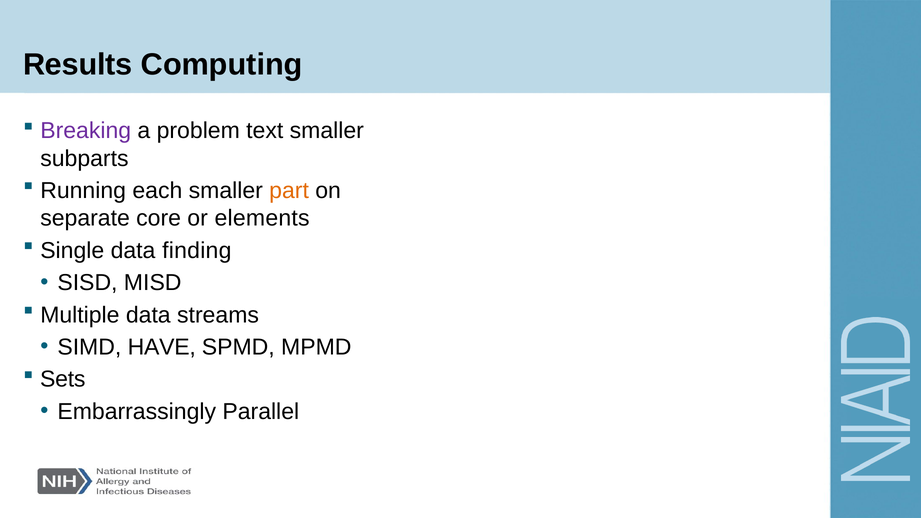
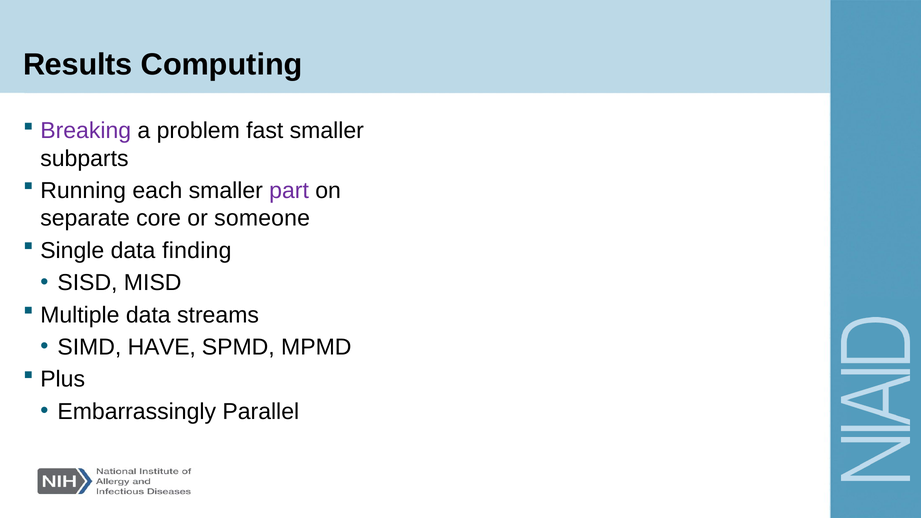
text: text -> fast
part colour: orange -> purple
elements: elements -> someone
Sets: Sets -> Plus
